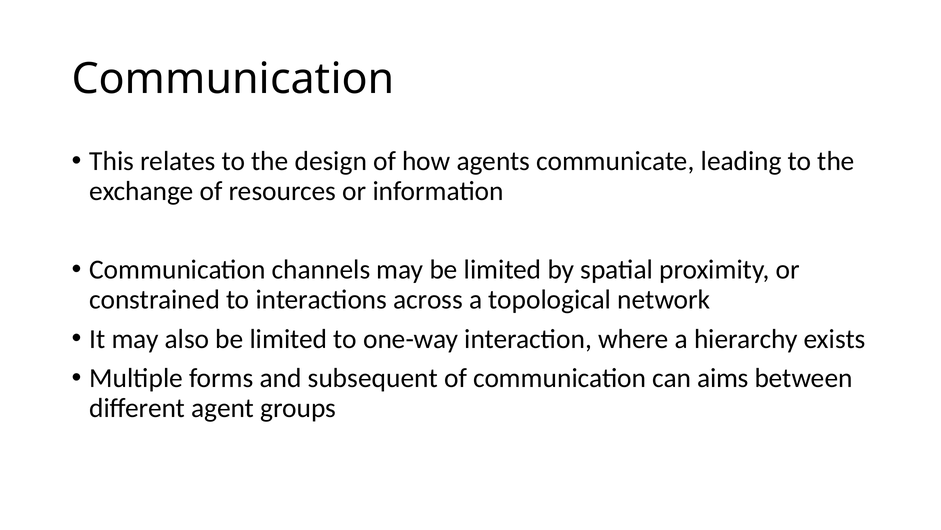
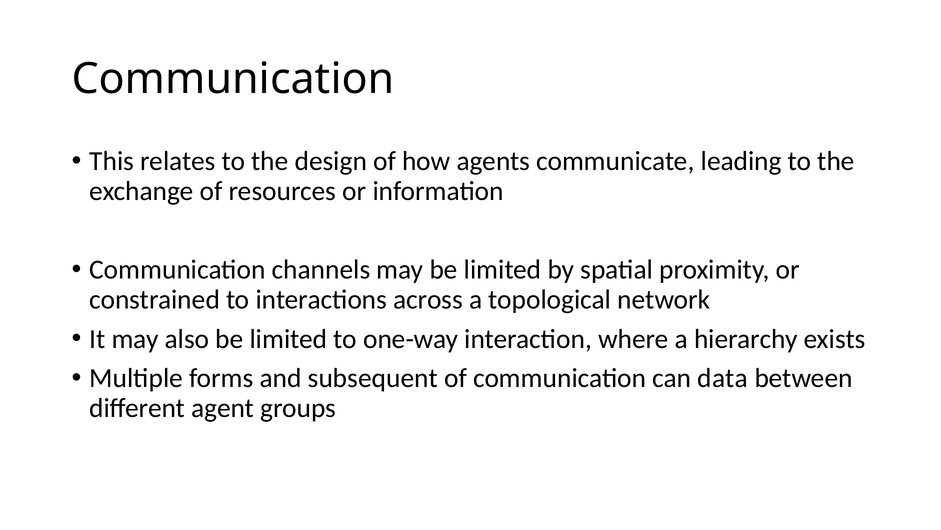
aims: aims -> data
